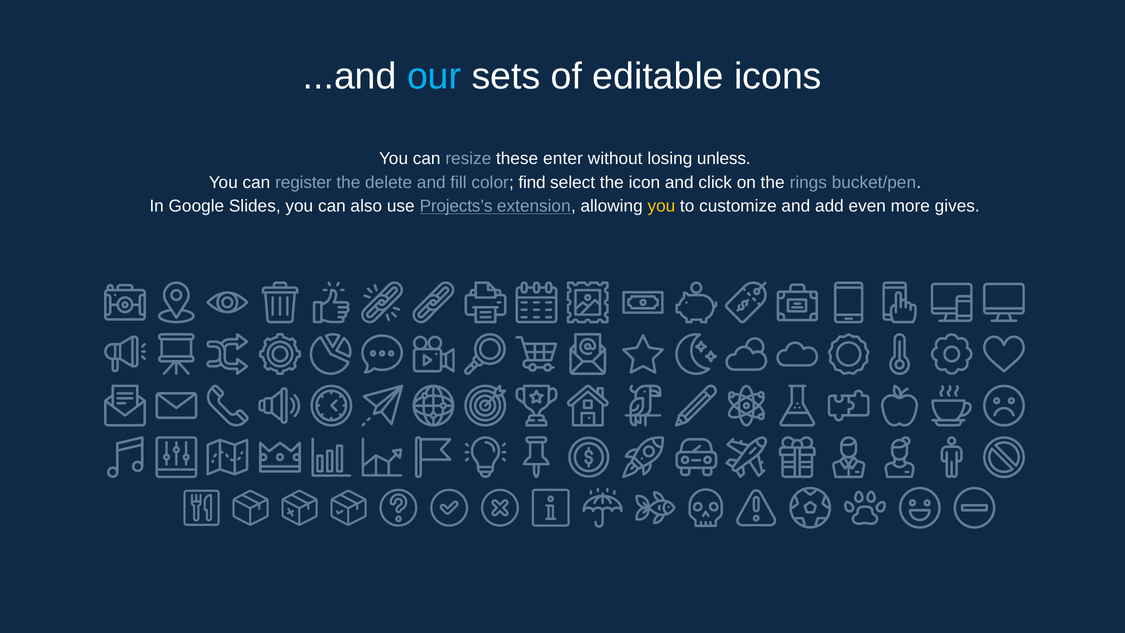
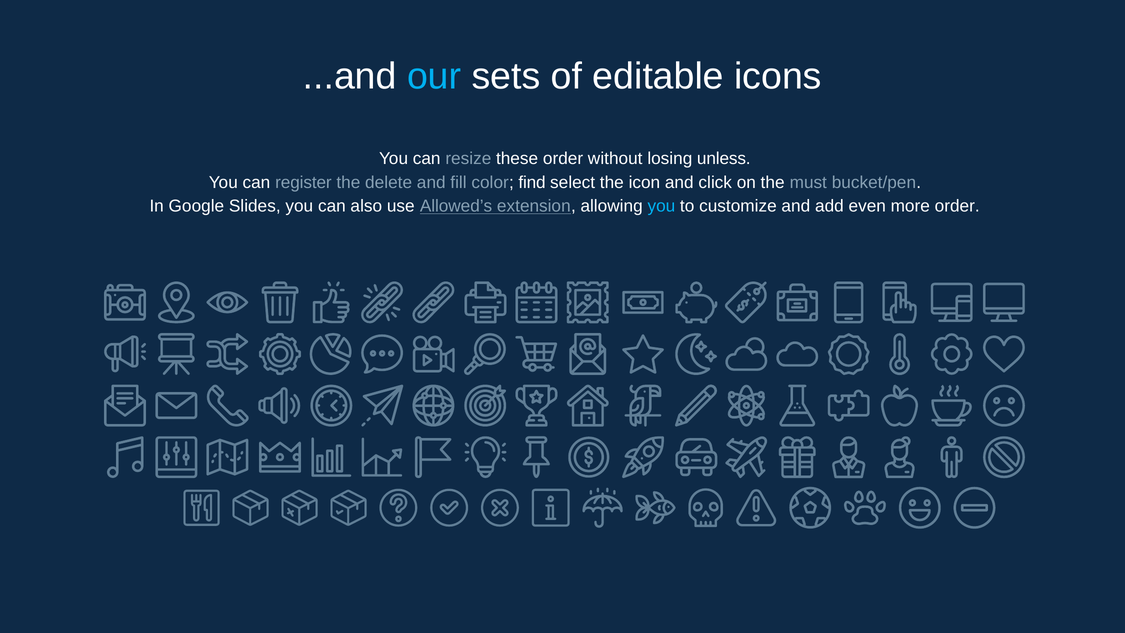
these enter: enter -> order
rings: rings -> must
Projects’s: Projects’s -> Allowed’s
you at (661, 206) colour: yellow -> light blue
more gives: gives -> order
